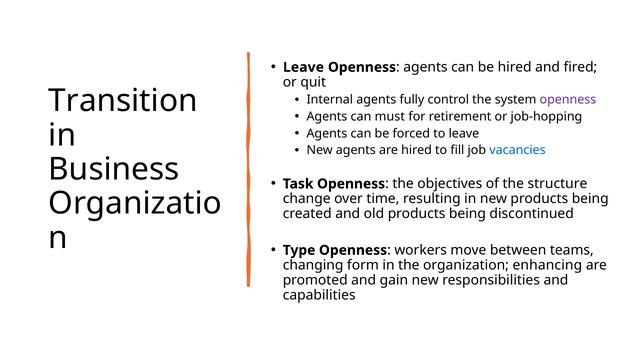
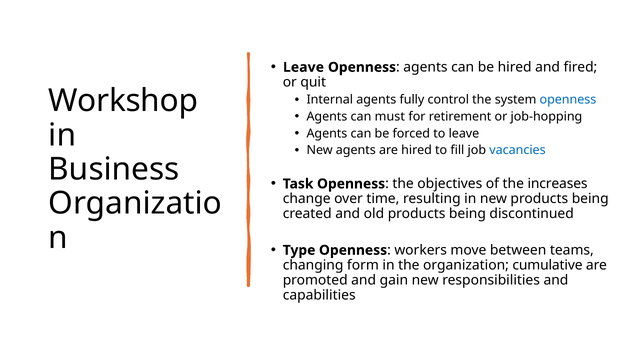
Transition: Transition -> Workshop
openness at (568, 100) colour: purple -> blue
structure: structure -> increases
enhancing: enhancing -> cumulative
